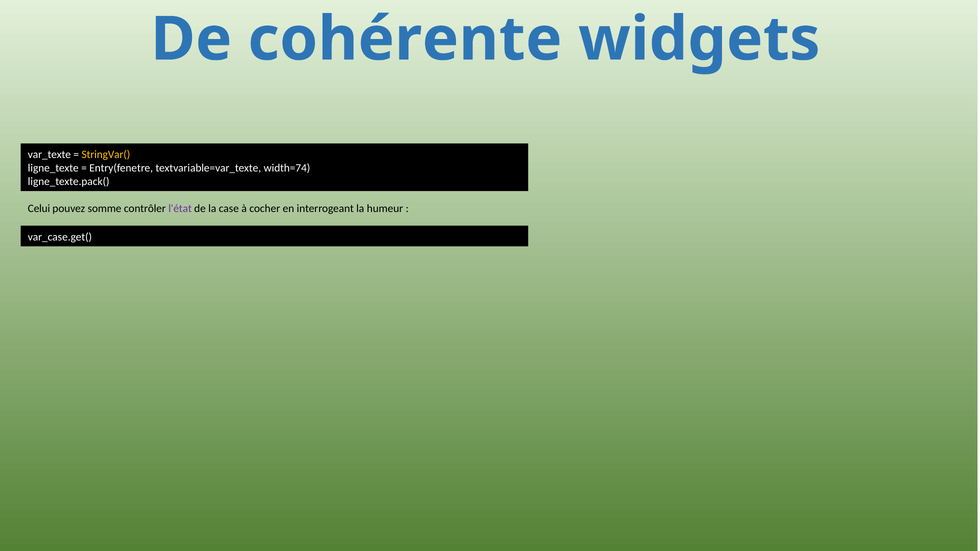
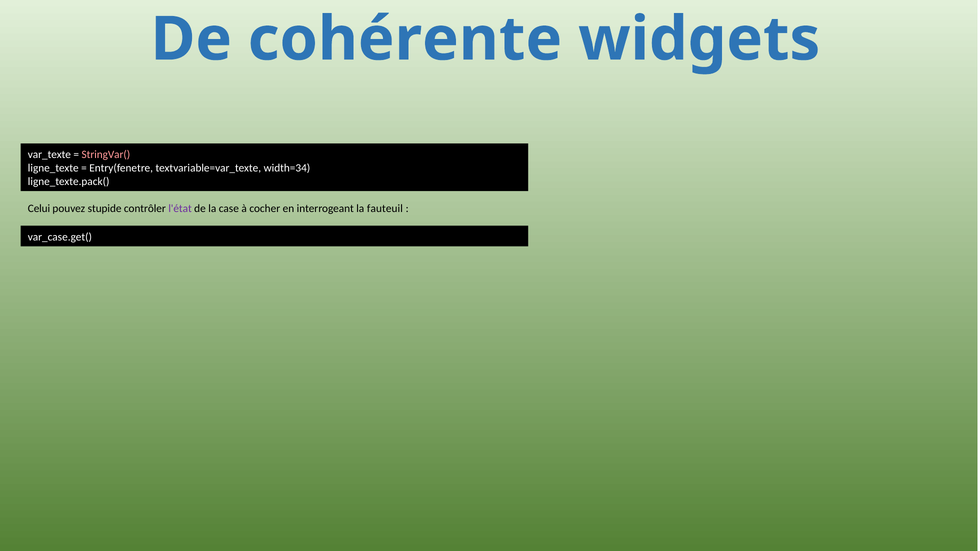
StringVar( colour: yellow -> pink
width=74: width=74 -> width=34
somme: somme -> stupide
humeur: humeur -> fauteuil
